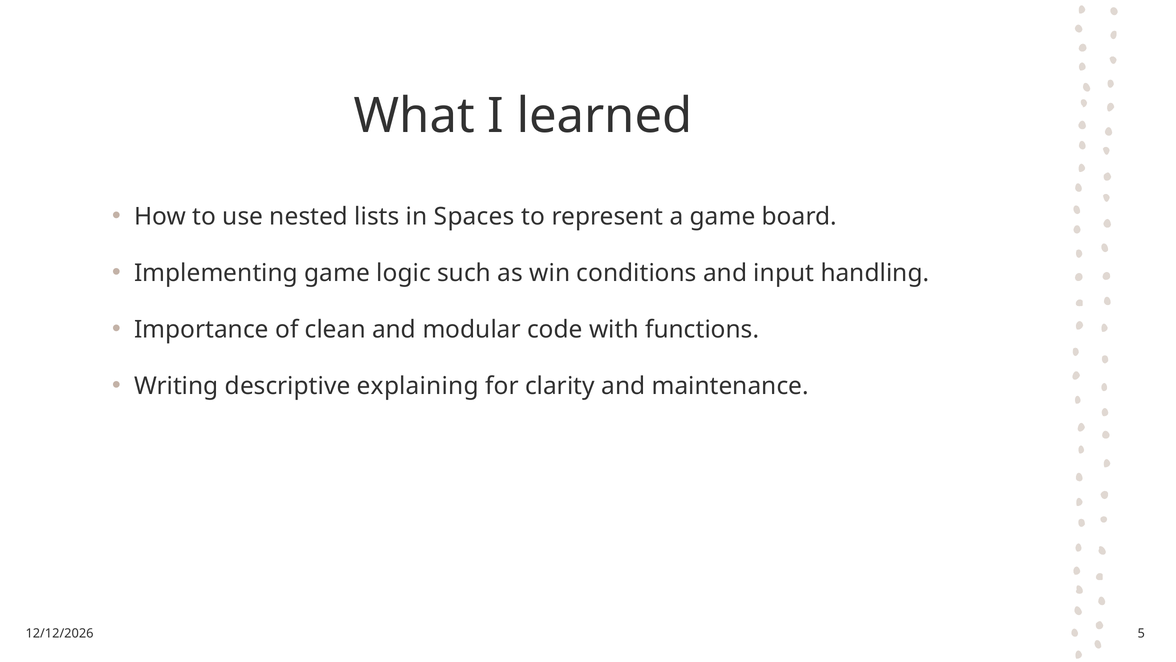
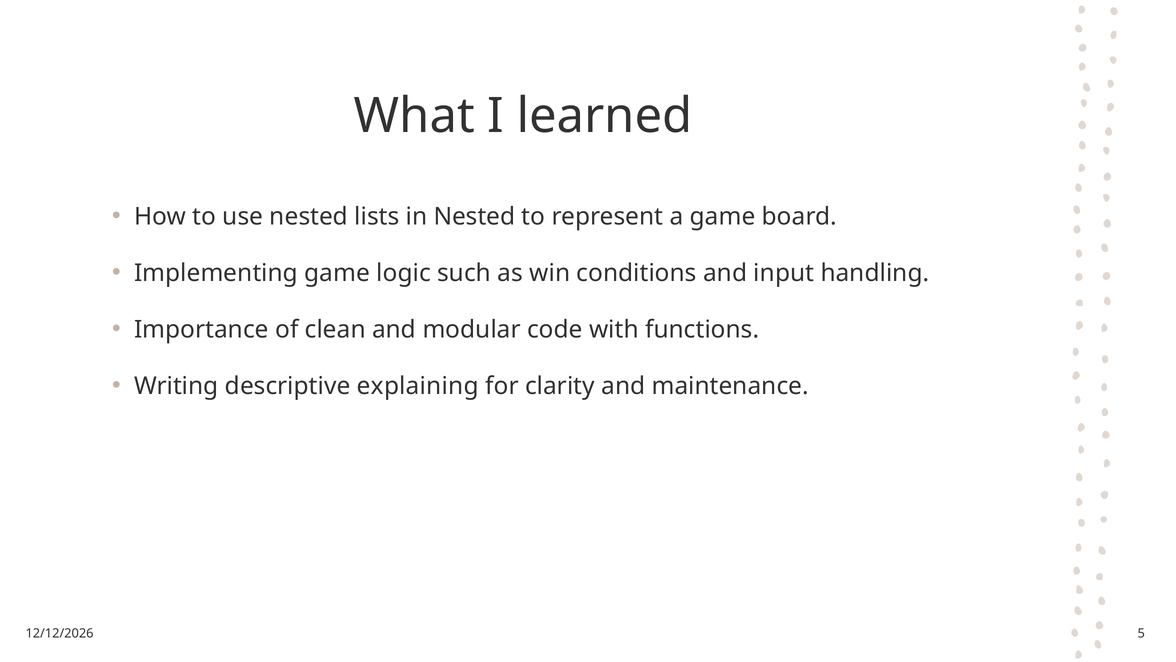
in Spaces: Spaces -> Nested
